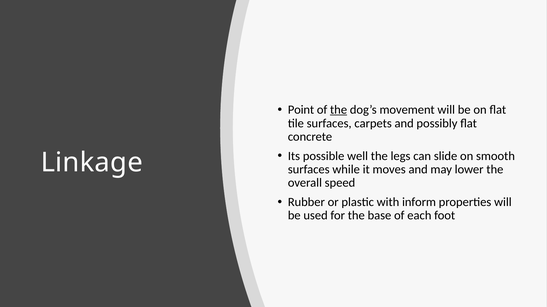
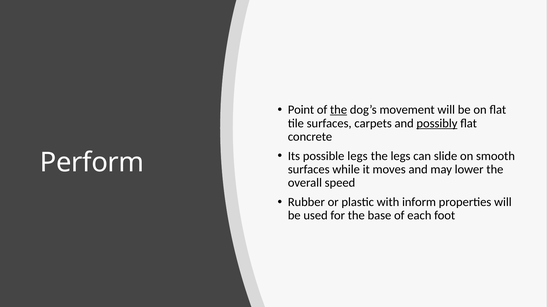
possibly underline: none -> present
possible well: well -> legs
Linkage: Linkage -> Perform
